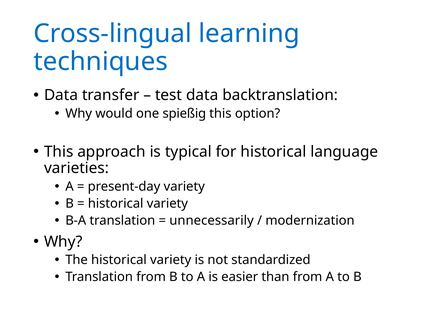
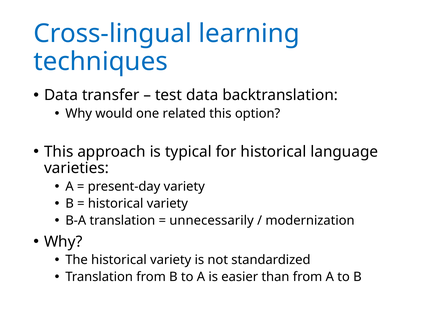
spießig: spießig -> related
